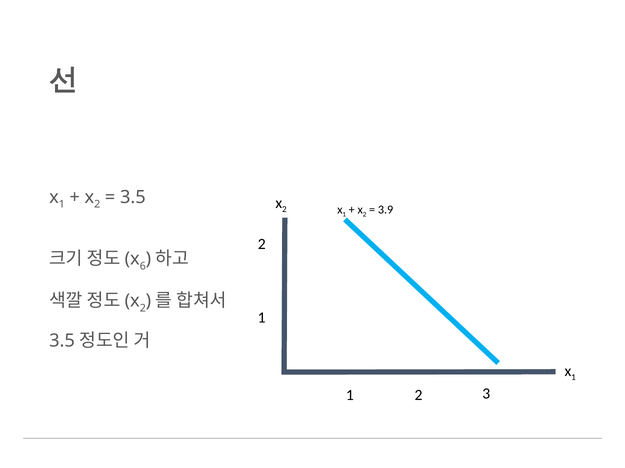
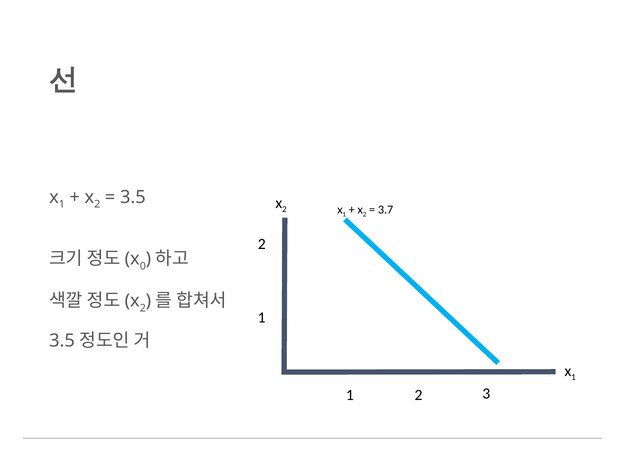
3.9: 3.9 -> 3.7
6: 6 -> 0
